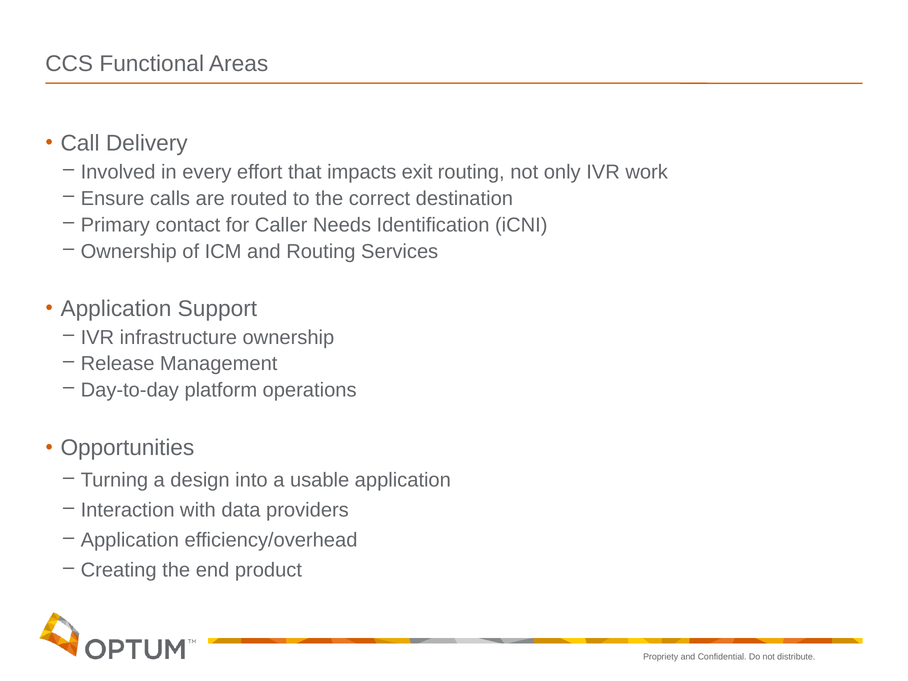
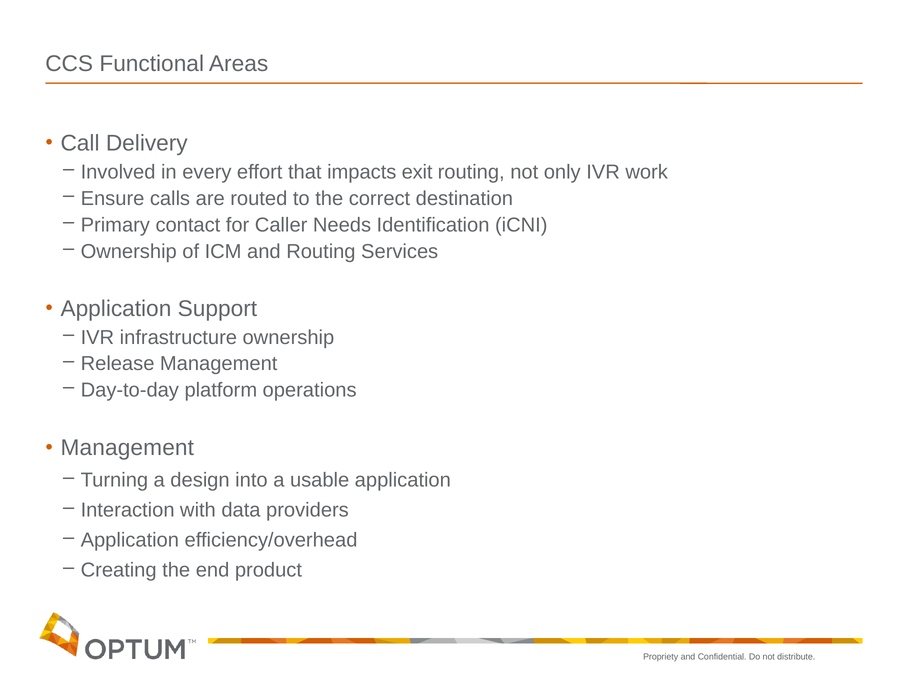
Opportunities at (127, 448): Opportunities -> Management
